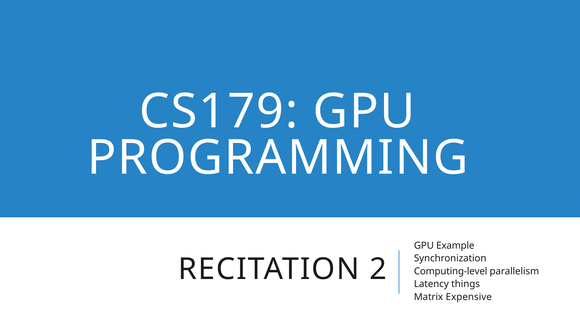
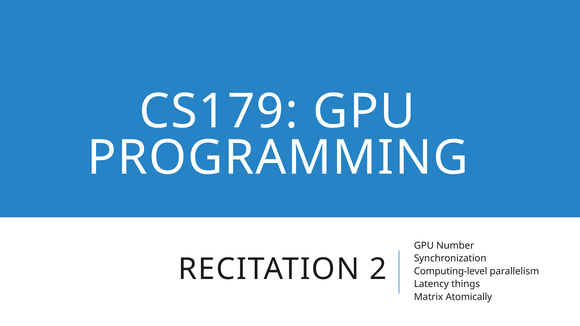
Example: Example -> Number
Expensive: Expensive -> Atomically
